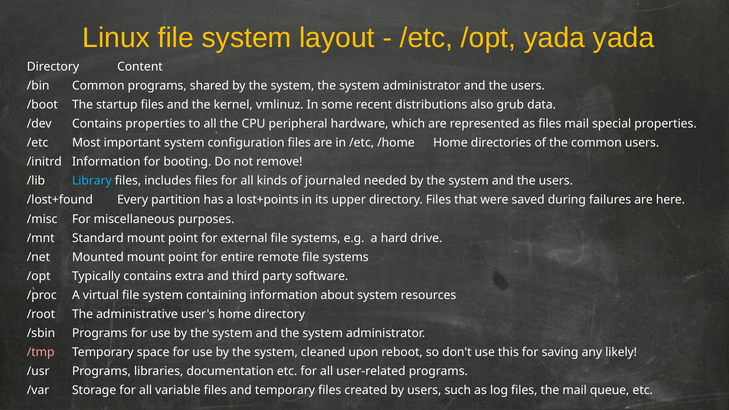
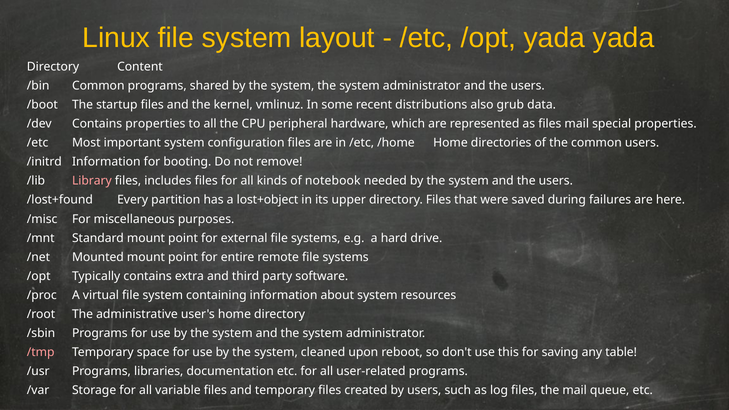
Library colour: light blue -> pink
journaled: journaled -> notebook
lost+points: lost+points -> lost+object
likely: likely -> table
